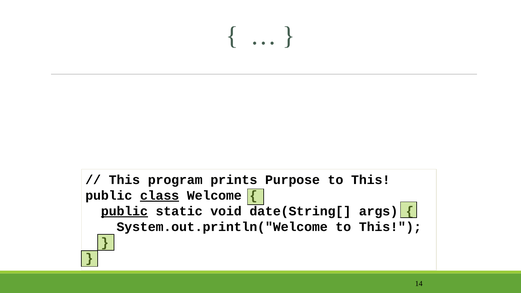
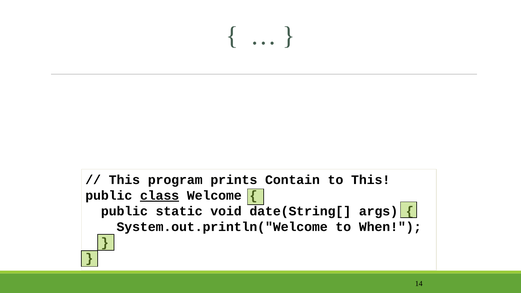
Purpose: Purpose -> Contain
public at (124, 211) underline: present -> none
System.out.println("Welcome to This: This -> When
